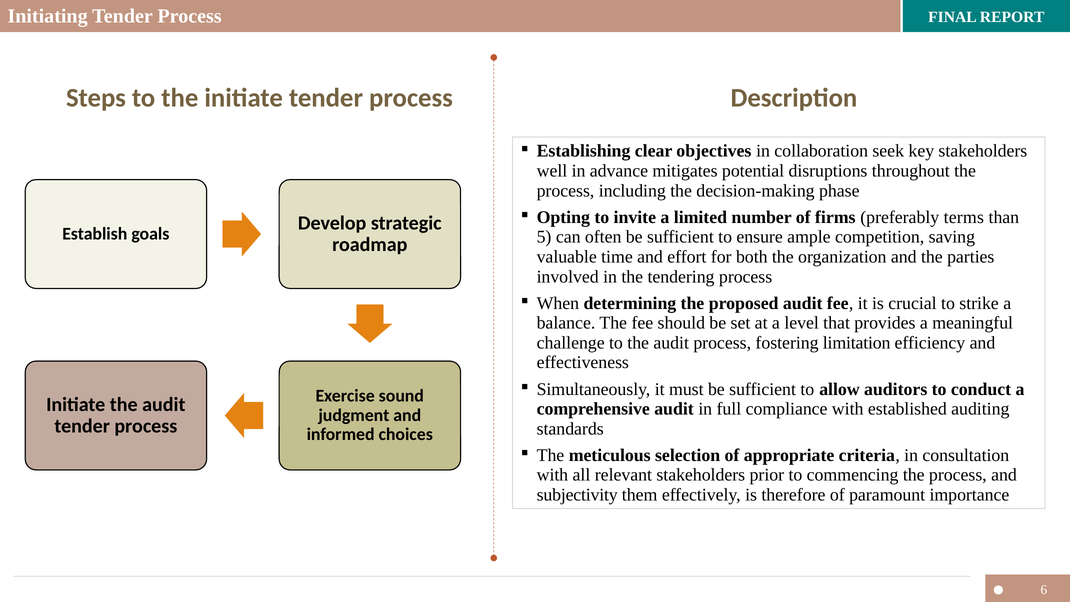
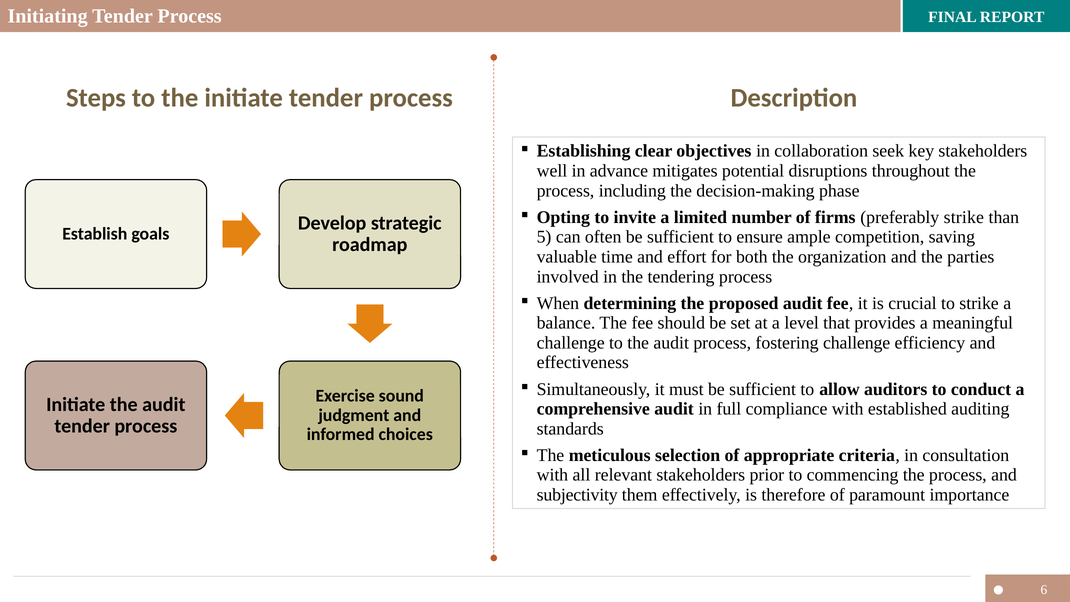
preferably terms: terms -> strike
fostering limitation: limitation -> challenge
